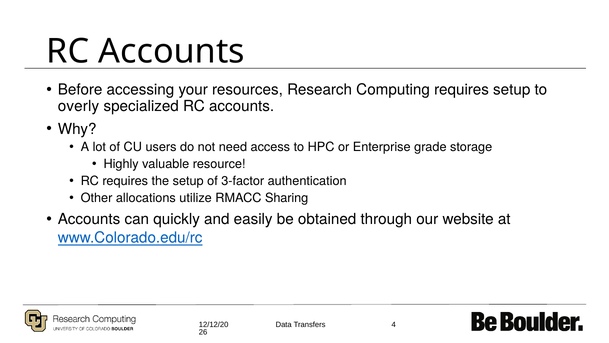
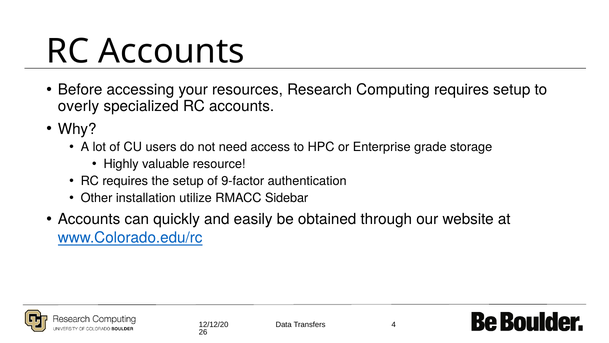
3-factor: 3-factor -> 9-factor
allocations: allocations -> installation
Sharing: Sharing -> Sidebar
